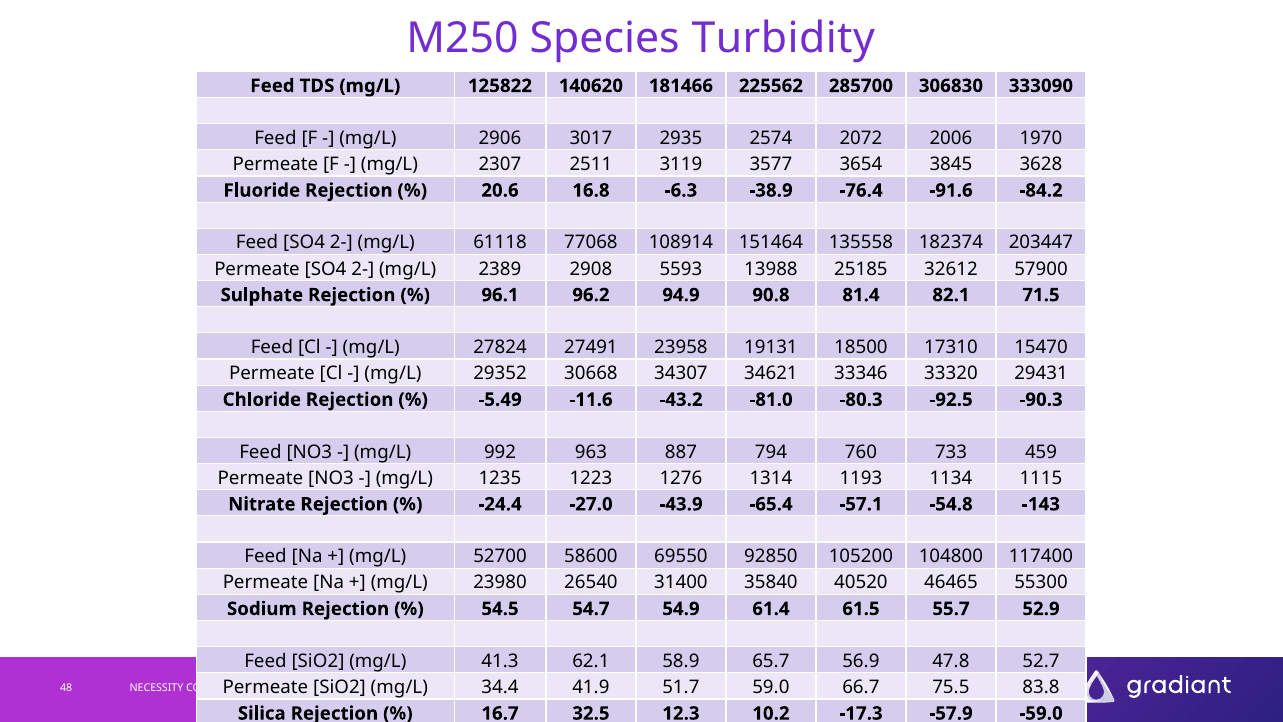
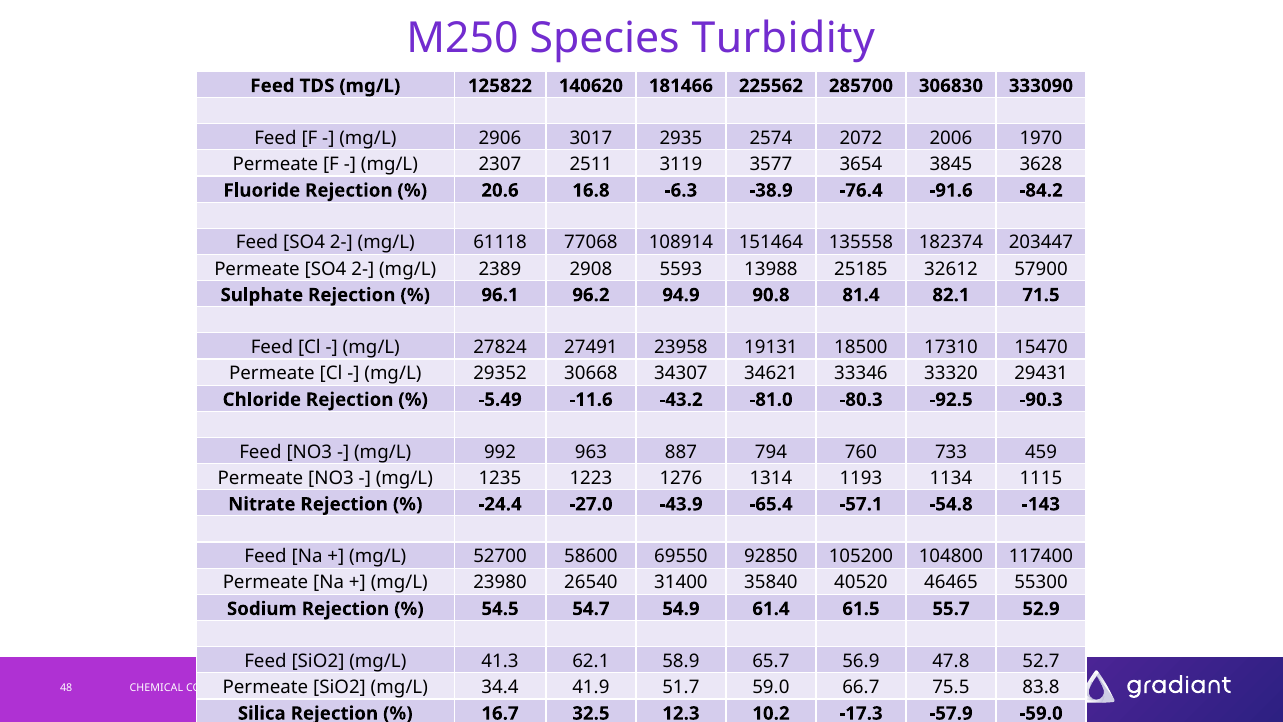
NECESSITY: NECESSITY -> CHEMICAL
